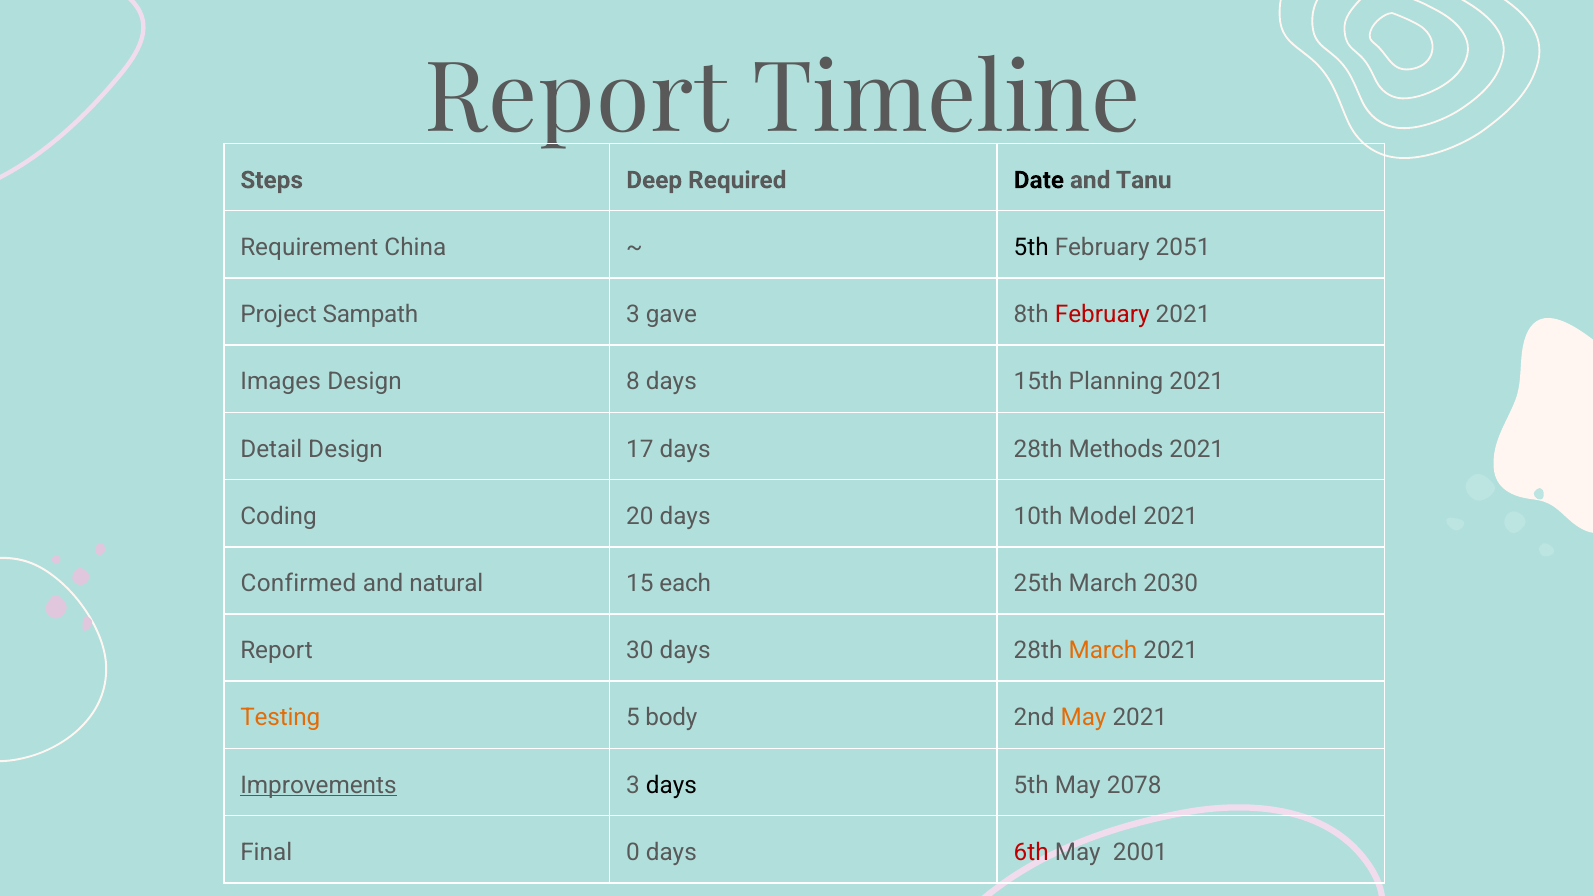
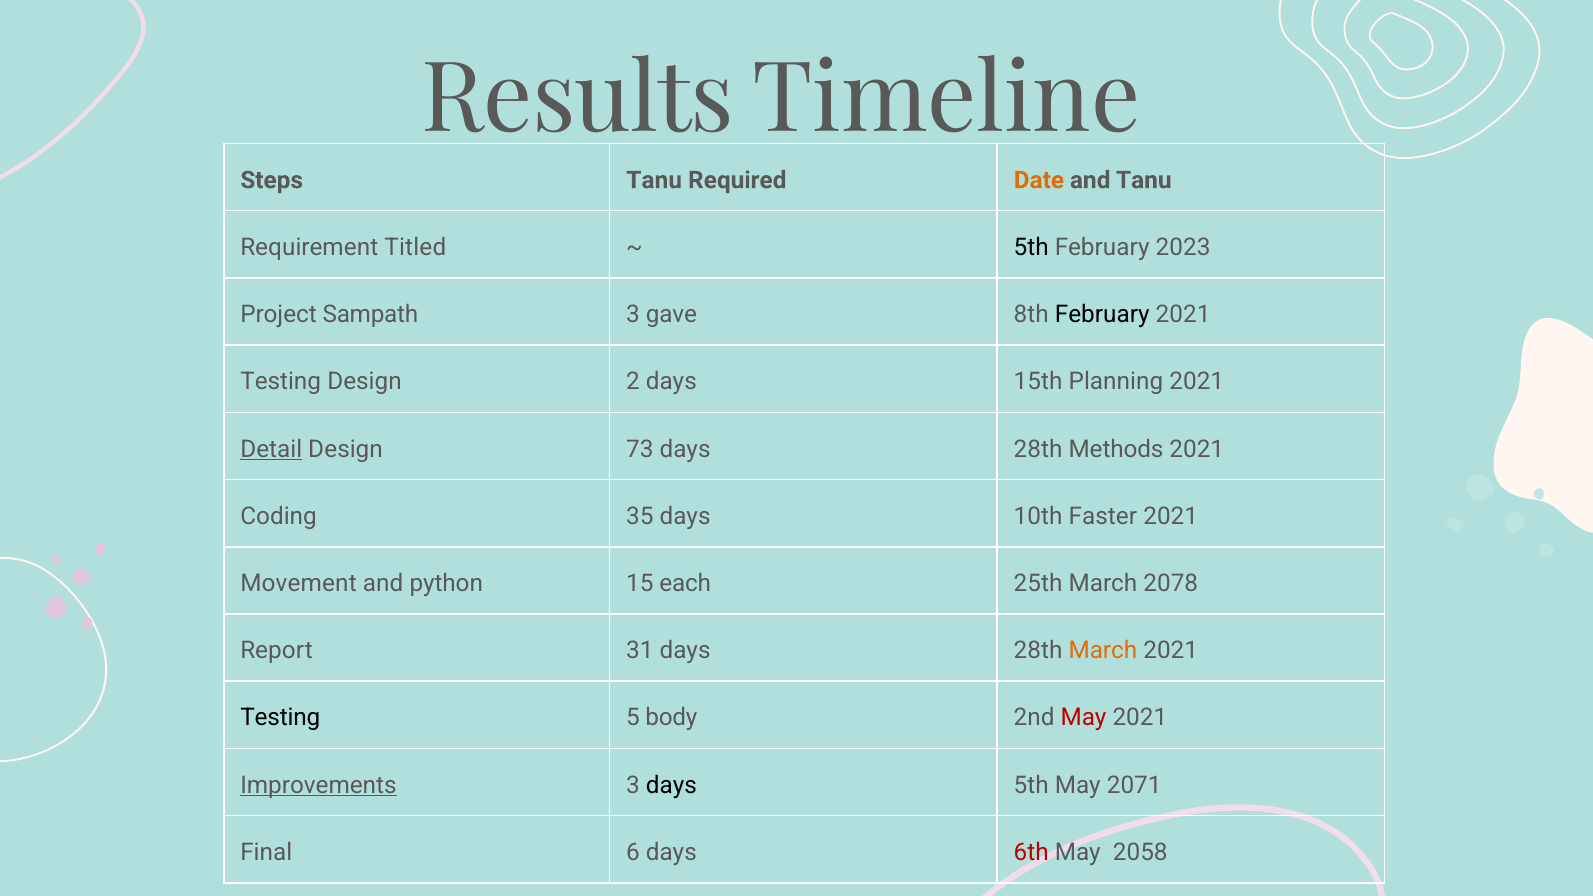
Report at (577, 99): Report -> Results
Steps Deep: Deep -> Tanu
Date colour: black -> orange
China: China -> Titled
2051: 2051 -> 2023
February at (1102, 315) colour: red -> black
Images at (281, 382): Images -> Testing
8: 8 -> 2
Detail underline: none -> present
17: 17 -> 73
20: 20 -> 35
Model: Model -> Faster
Confirmed: Confirmed -> Movement
natural: natural -> python
2030: 2030 -> 2078
30: 30 -> 31
Testing at (280, 718) colour: orange -> black
May at (1084, 718) colour: orange -> red
2078: 2078 -> 2071
0: 0 -> 6
2001: 2001 -> 2058
